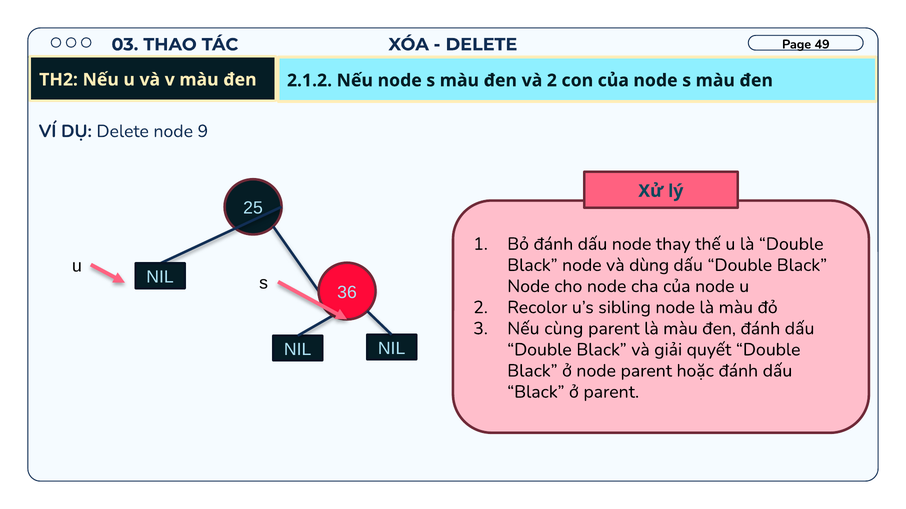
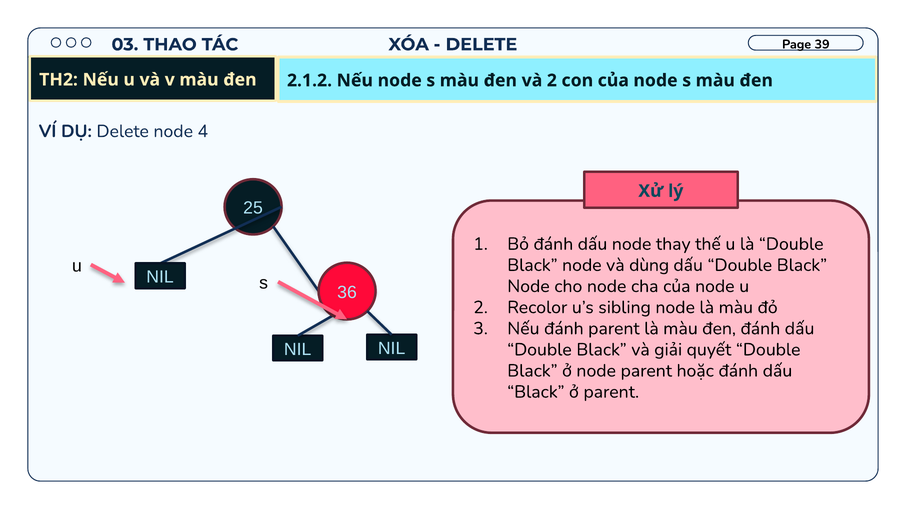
49: 49 -> 39
9: 9 -> 4
Nếu cùng: cùng -> đánh
